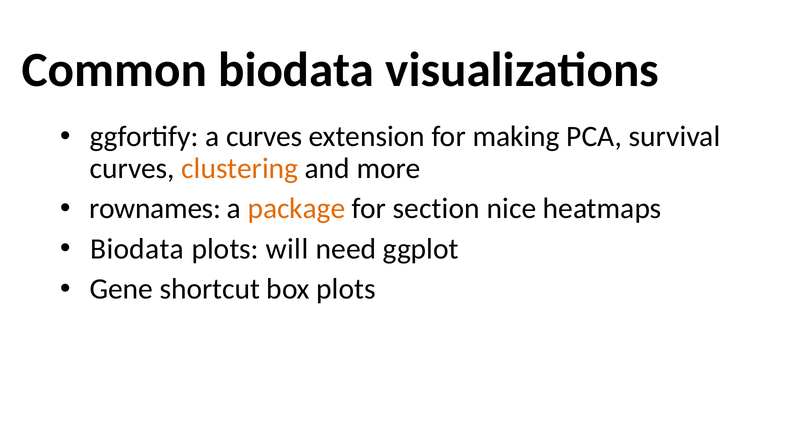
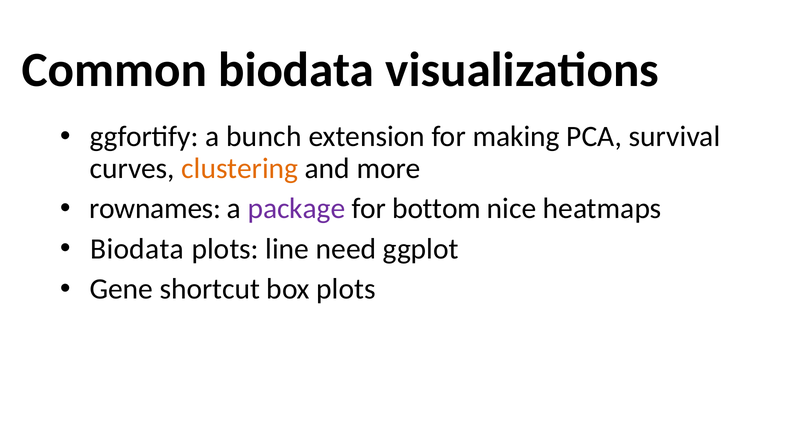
a curves: curves -> bunch
package colour: orange -> purple
section: section -> bottom
will: will -> line
